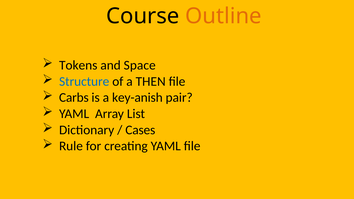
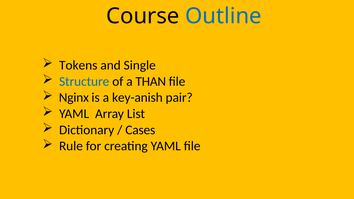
Outline colour: orange -> blue
Space: Space -> Single
THEN: THEN -> THAN
Carbs: Carbs -> Nginx
